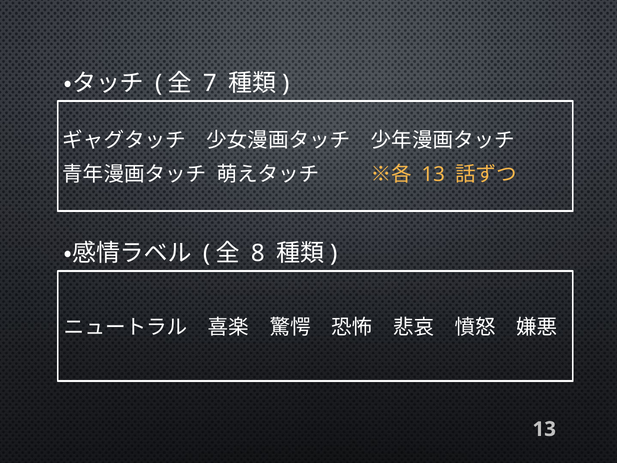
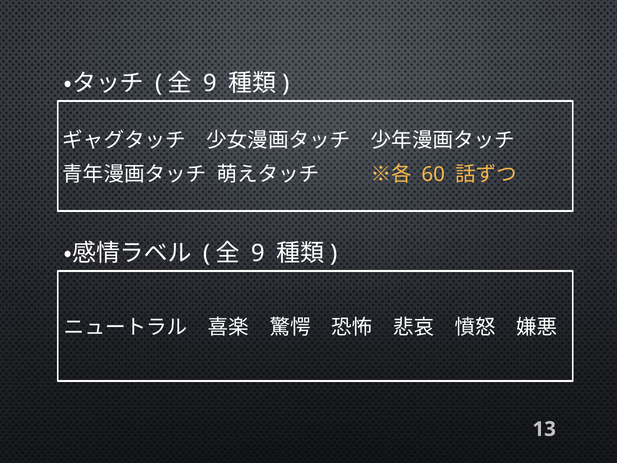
7 at (210, 84): 7 -> 9
13 at (433, 174): 13 -> 60
8 at (258, 253): 8 -> 9
